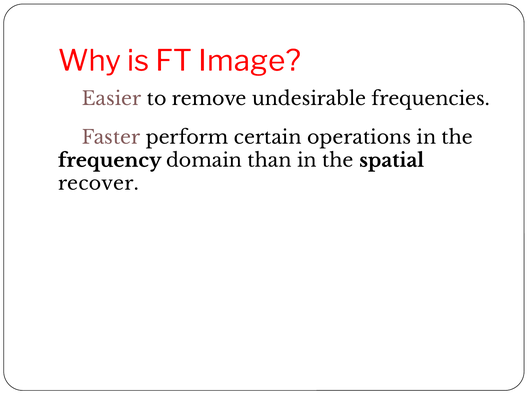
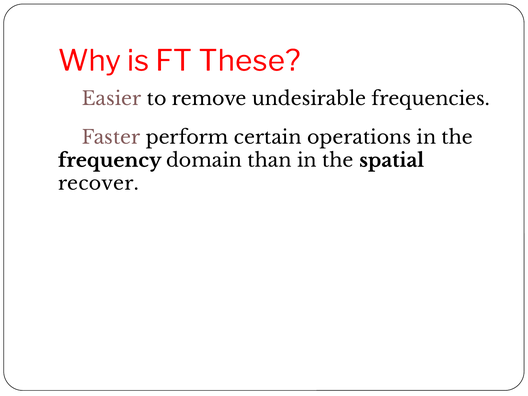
Image: Image -> These
